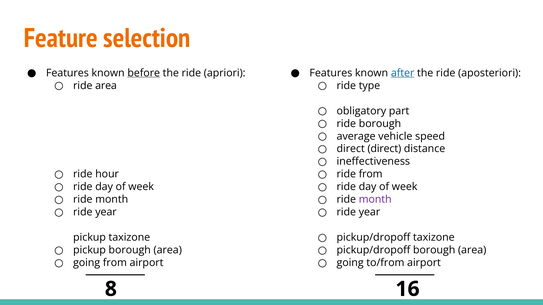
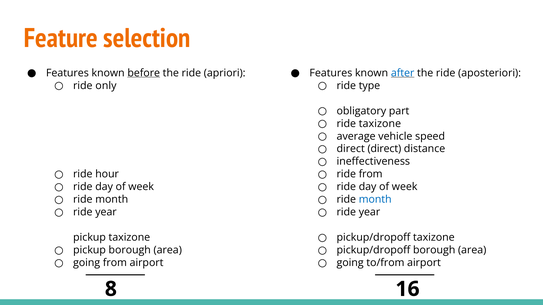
ride area: area -> only
ride borough: borough -> taxizone
month at (375, 200) colour: purple -> blue
